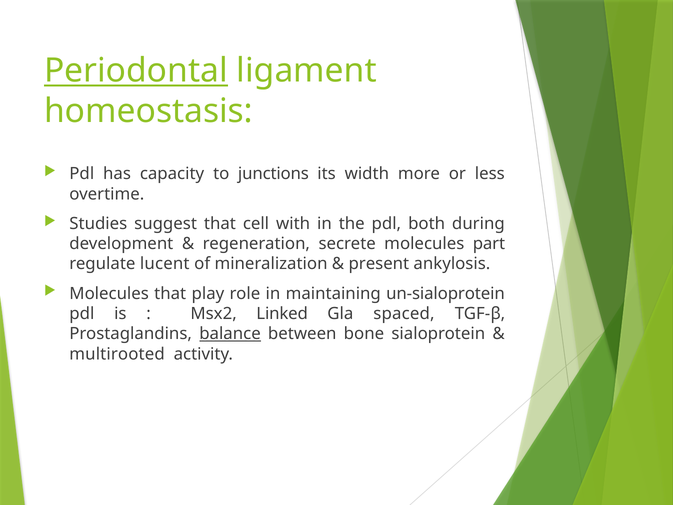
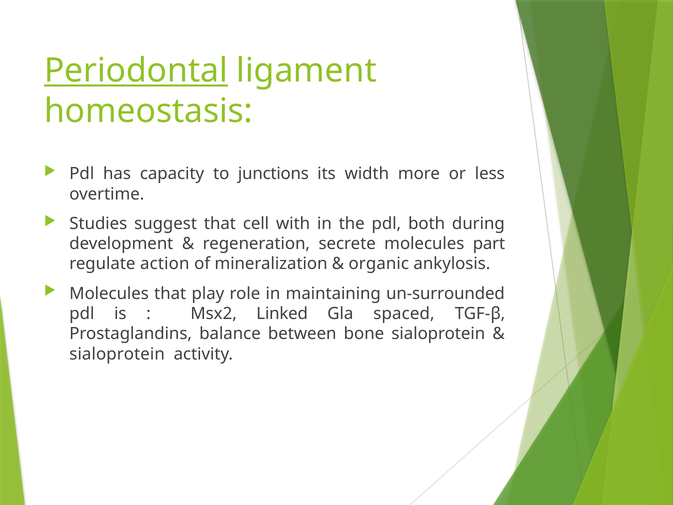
lucent: lucent -> action
present: present -> organic
un-sialoprotein: un-sialoprotein -> un-surrounded
balance underline: present -> none
multirooted at (117, 354): multirooted -> sialoprotein
